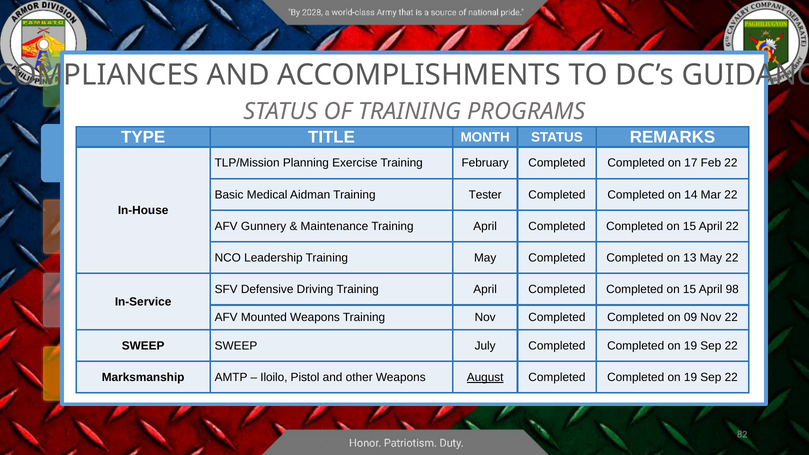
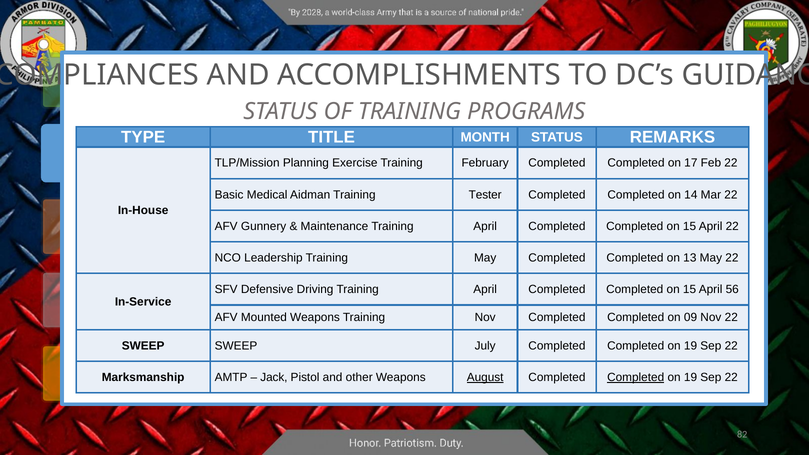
98: 98 -> 56
Iloilo: Iloilo -> Jack
Completed at (636, 377) underline: none -> present
